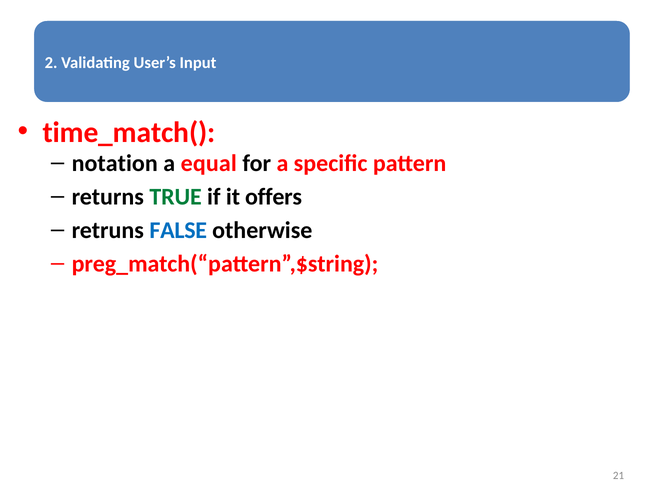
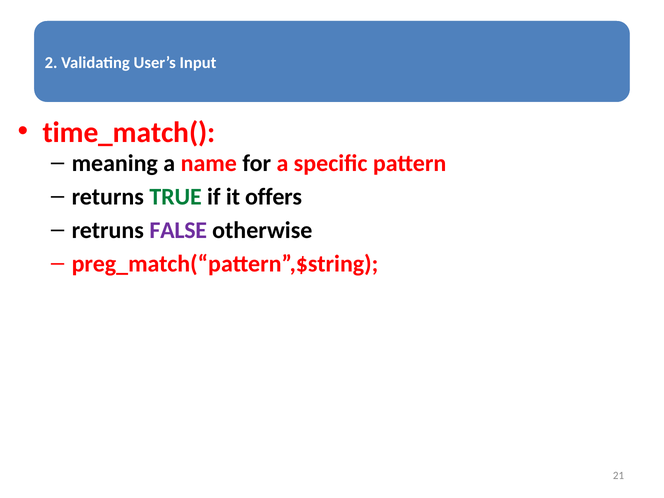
notation: notation -> meaning
equal: equal -> name
FALSE colour: blue -> purple
